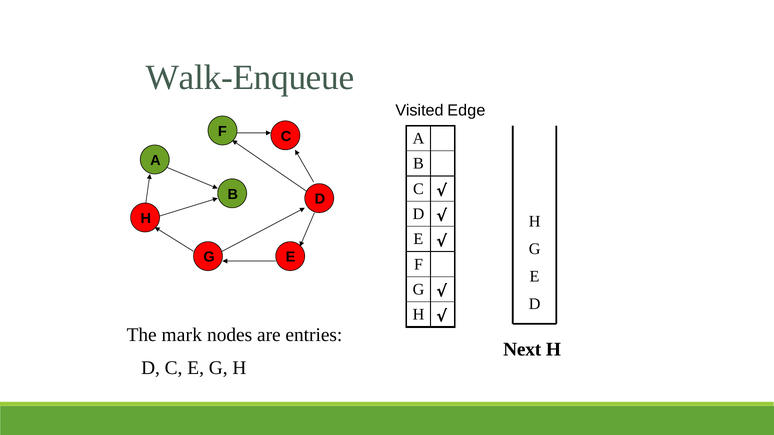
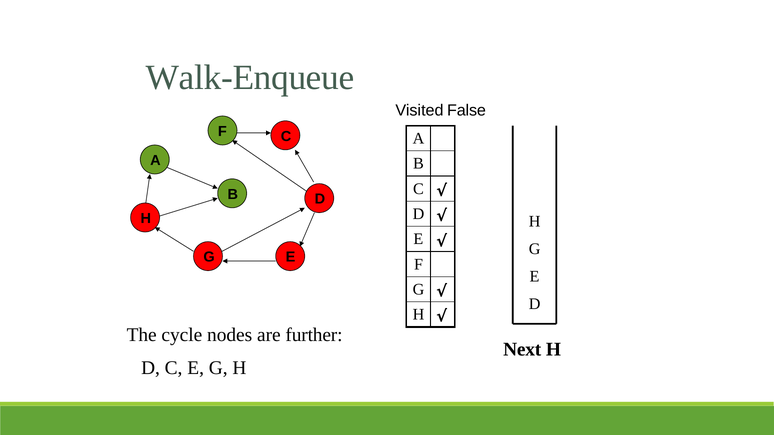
Edge: Edge -> False
mark: mark -> cycle
entries: entries -> further
